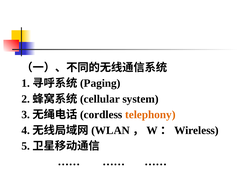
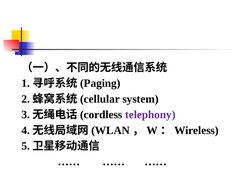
telephony colour: orange -> purple
